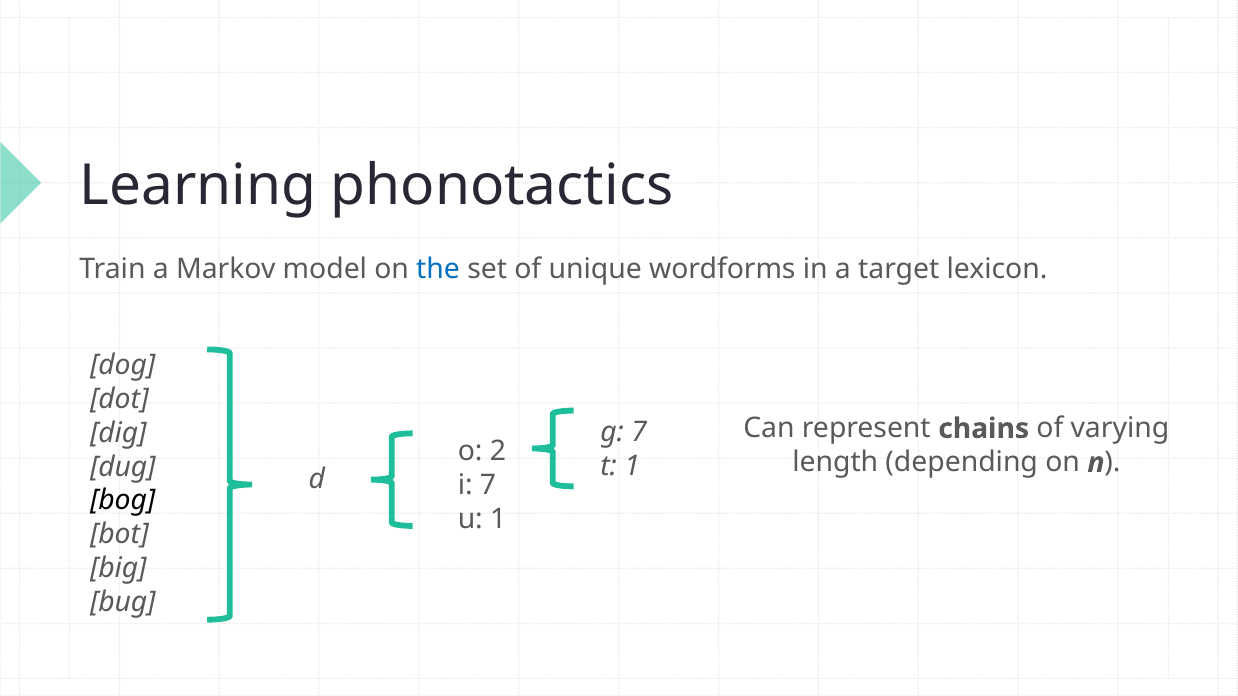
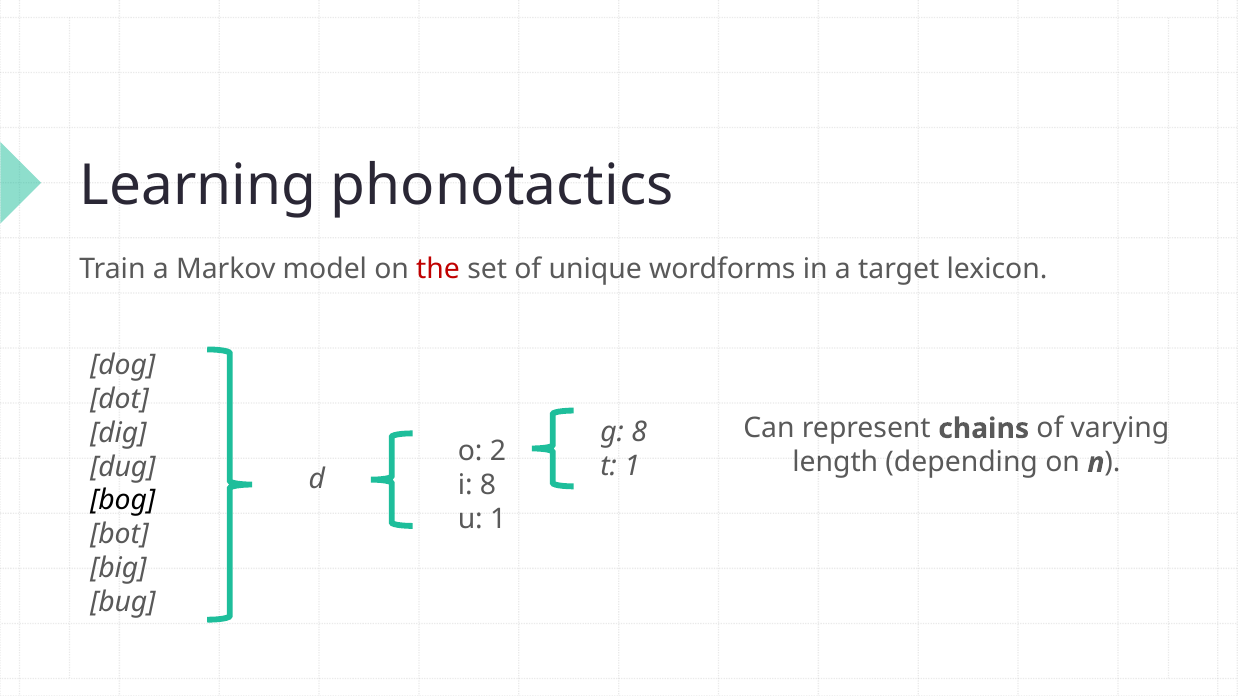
the colour: blue -> red
g 7: 7 -> 8
i 7: 7 -> 8
